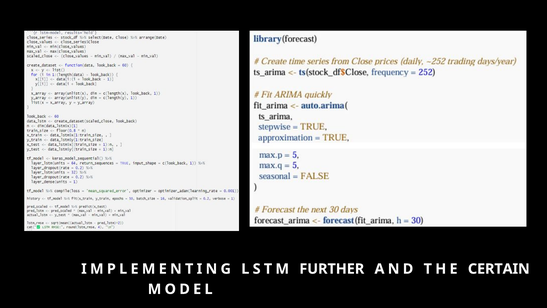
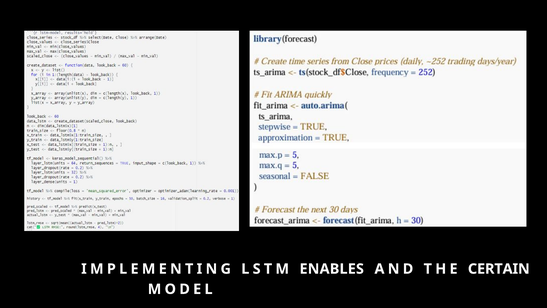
FURTHER: FURTHER -> ENABLES
